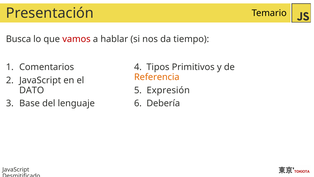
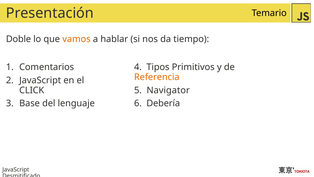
Busca: Busca -> Doble
vamos colour: red -> orange
DATO: DATO -> CLICK
Expresión: Expresión -> Navigator
